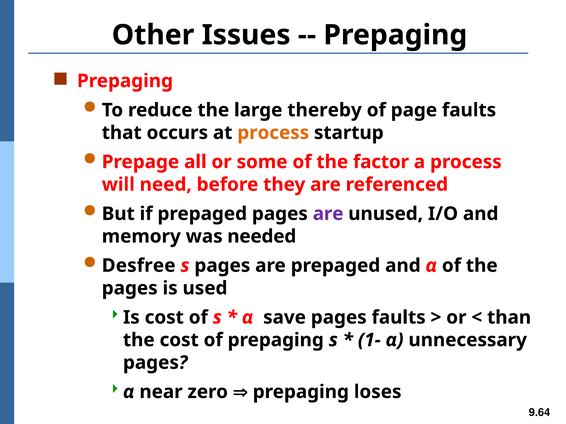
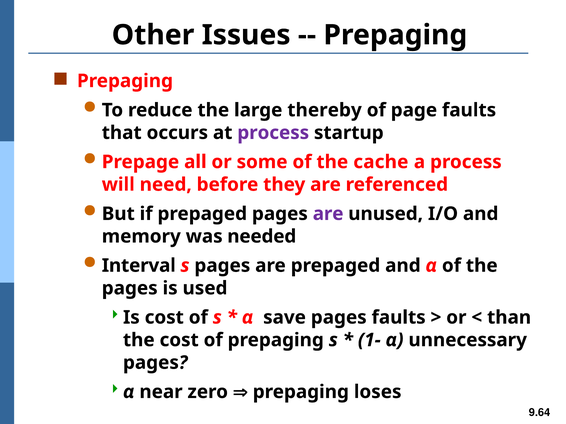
process at (273, 133) colour: orange -> purple
factor: factor -> cache
Desfree: Desfree -> Interval
